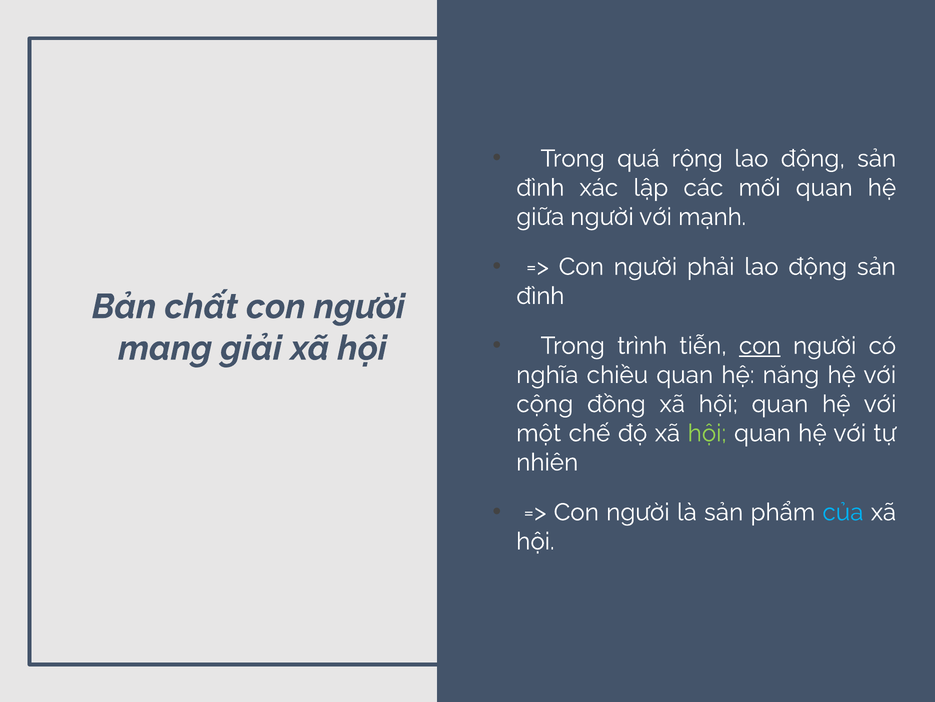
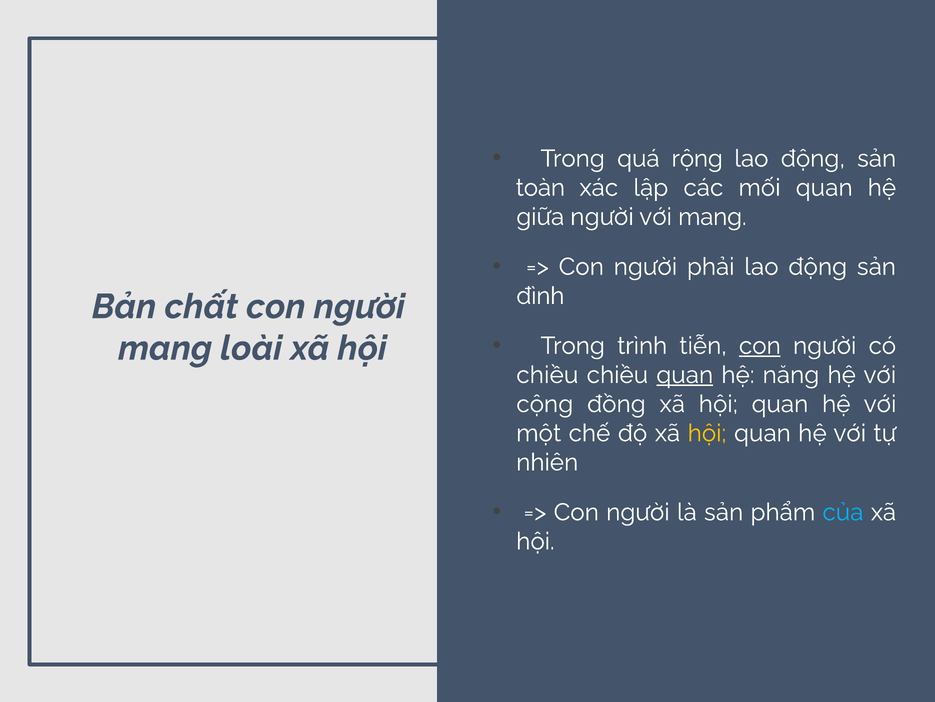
đình at (540, 188): đình -> toàn
với mạnh: mạnh -> mang
giải: giải -> loài
nghĩa at (547, 375): nghĩa -> chiều
quan at (685, 375) underline: none -> present
hội at (707, 433) colour: light green -> yellow
